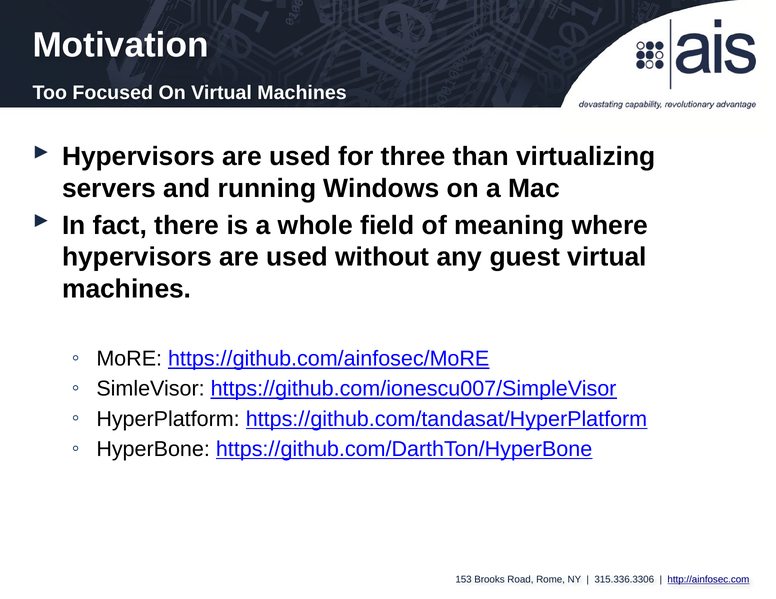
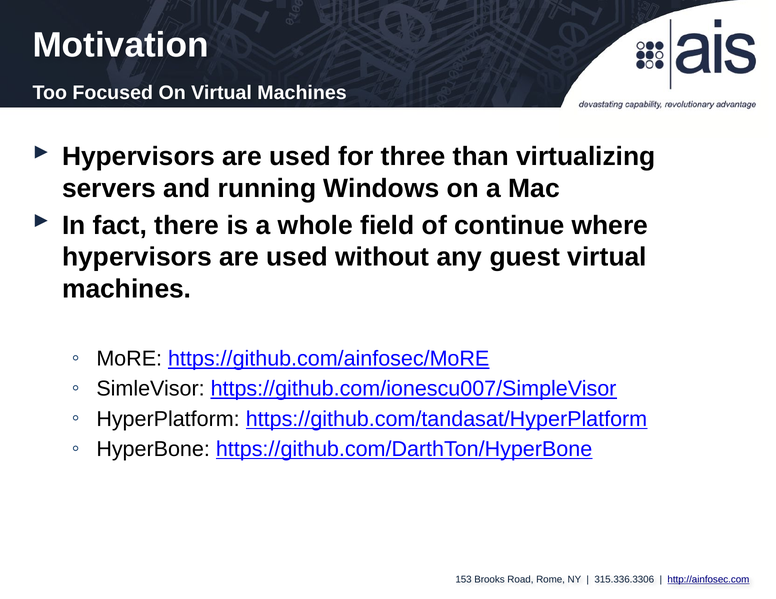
meaning: meaning -> continue
